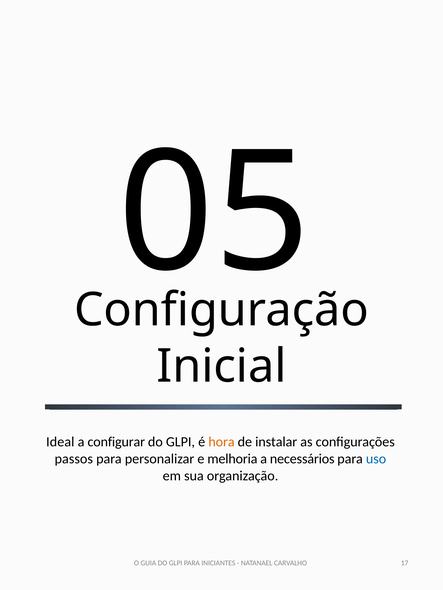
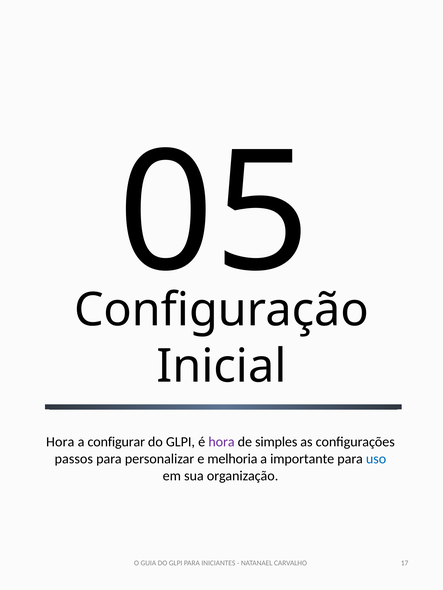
Ideal at (60, 443): Ideal -> Hora
hora at (221, 443) colour: orange -> purple
instalar: instalar -> simples
necessários: necessários -> importante
